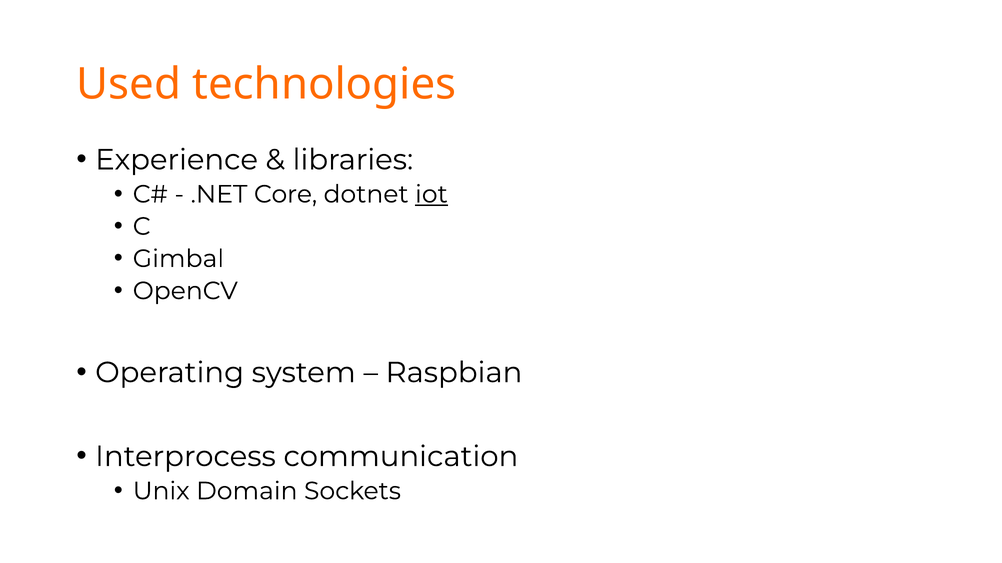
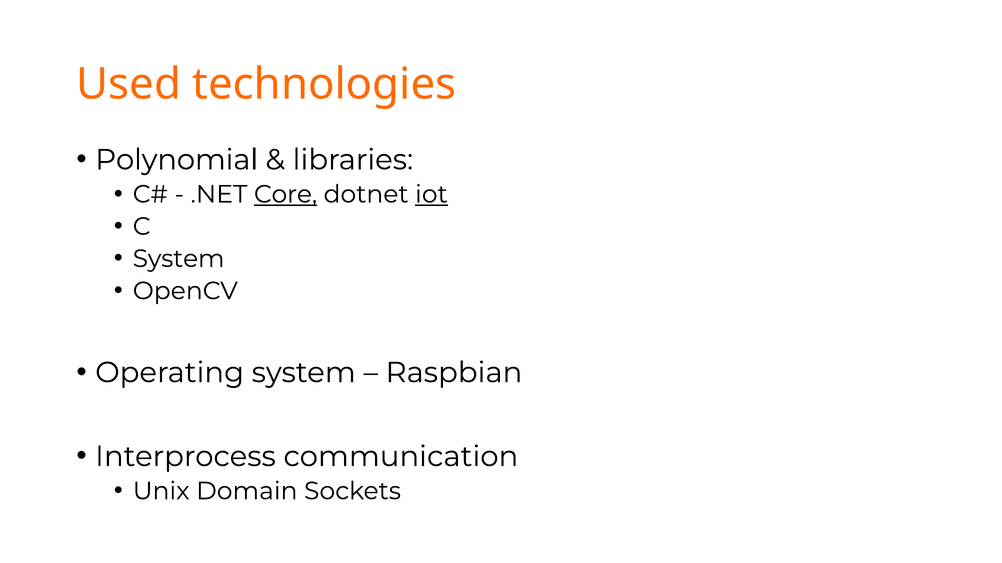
Experience: Experience -> Polynomial
Core underline: none -> present
Gimbal at (178, 259): Gimbal -> System
